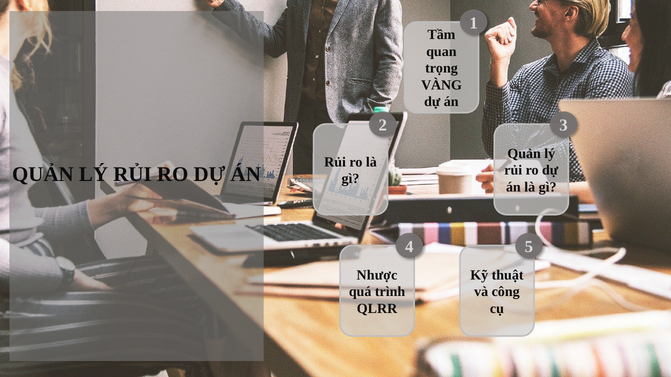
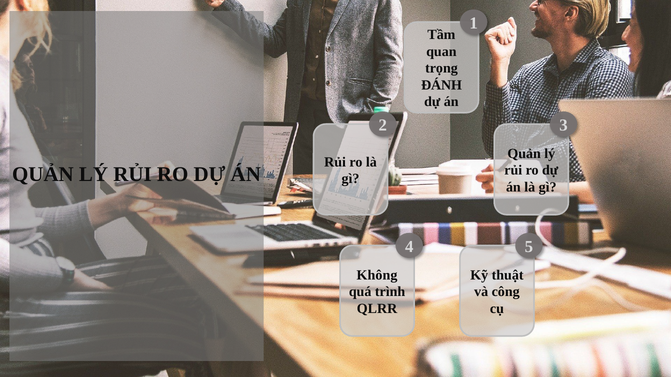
VÀNG: VÀNG -> ĐÁNH
Nhược: Nhược -> Không
